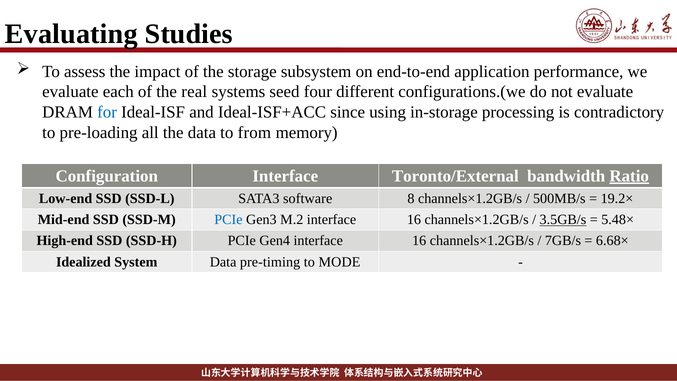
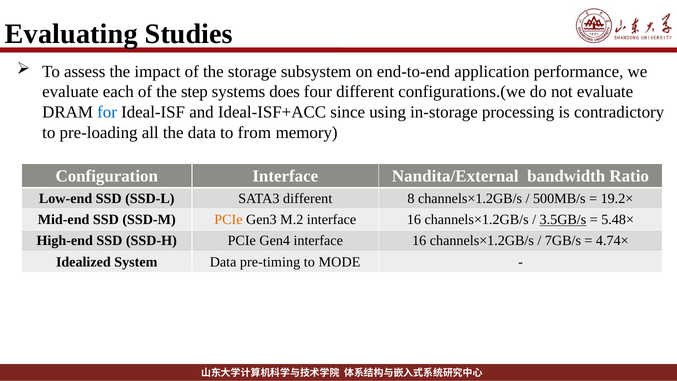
real: real -> step
seed: seed -> does
Toronto/External: Toronto/External -> Nandita/External
Ratio underline: present -> none
SATA3 software: software -> different
PCIe at (228, 220) colour: blue -> orange
6.68×: 6.68× -> 4.74×
